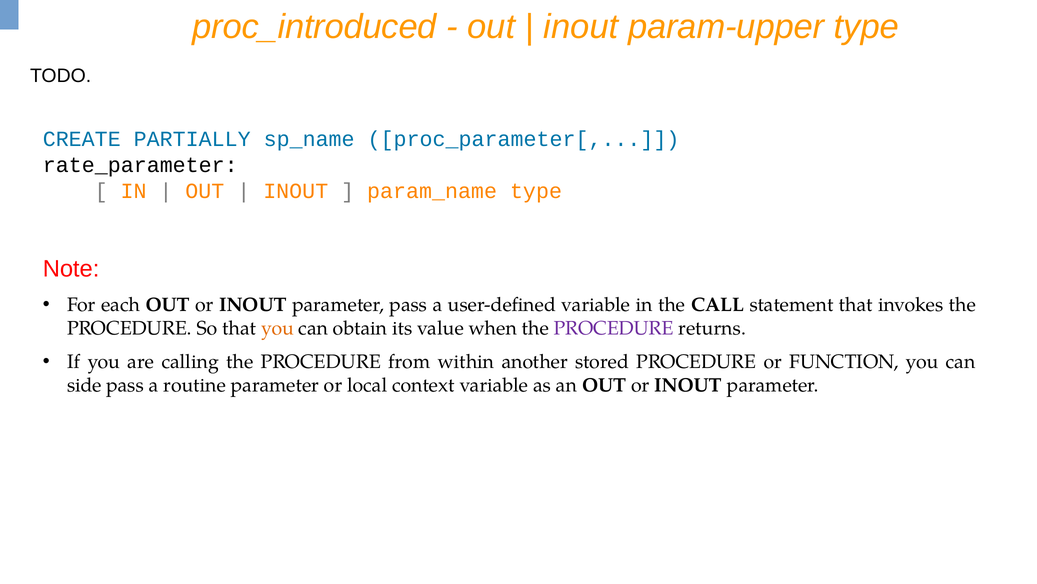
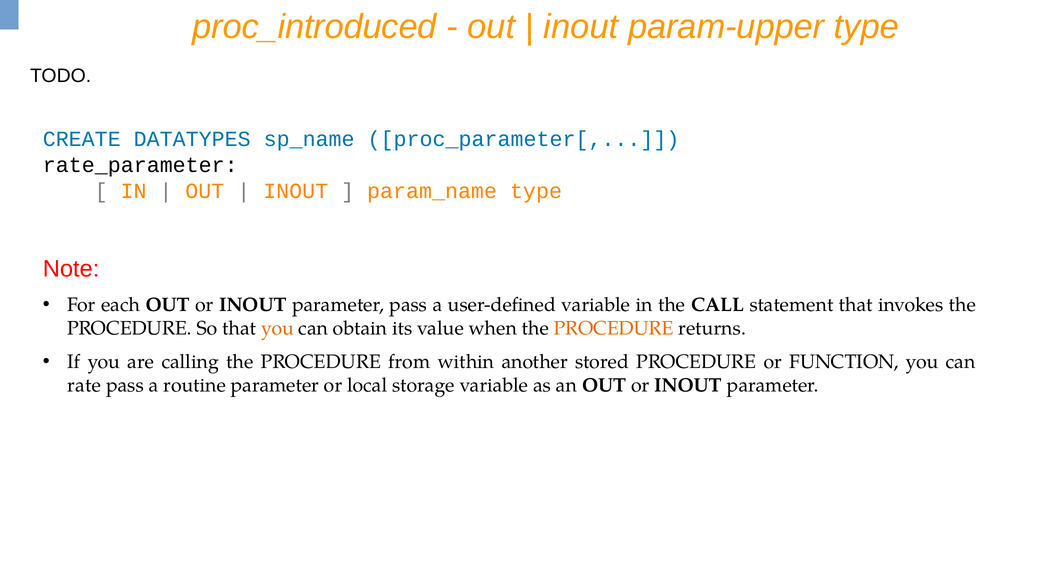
PARTIALLY: PARTIALLY -> DATATYPES
PROCEDURE at (614, 328) colour: purple -> orange
side: side -> rate
context: context -> storage
